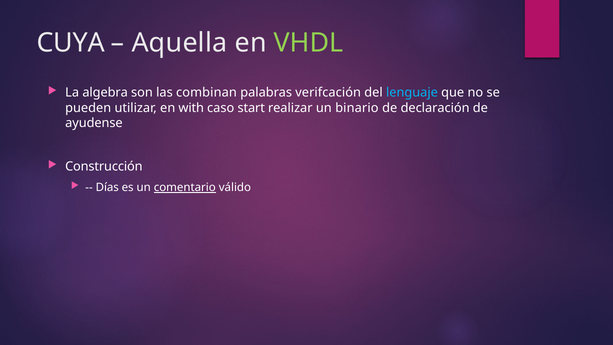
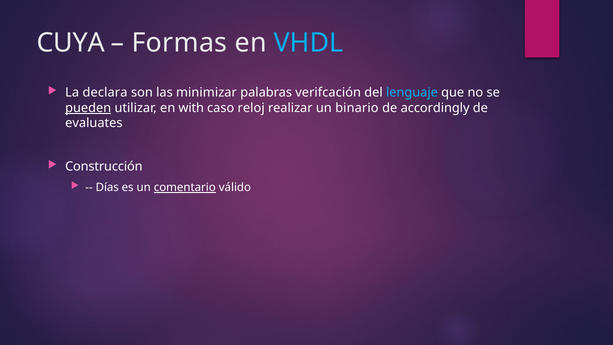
Aquella: Aquella -> Formas
VHDL colour: light green -> light blue
algebra: algebra -> declara
combinan: combinan -> minimizar
pueden underline: none -> present
start: start -> reloj
declaración: declaración -> accordingly
ayudense: ayudense -> evaluates
